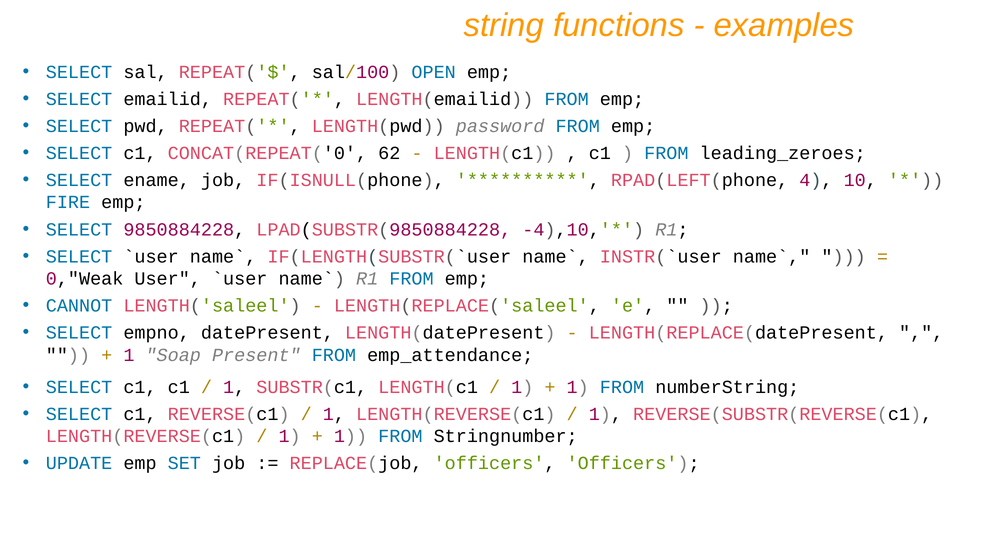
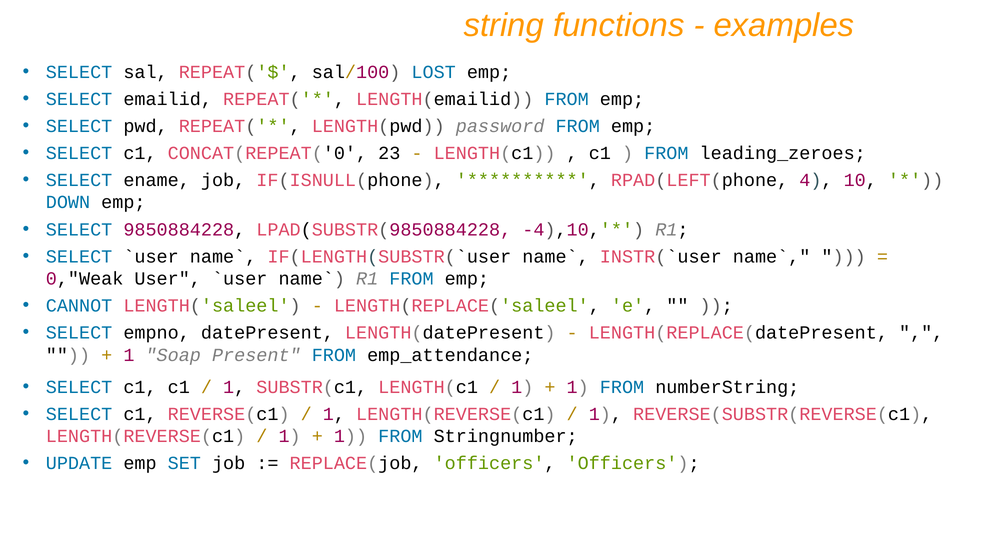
OPEN: OPEN -> LOST
62: 62 -> 23
FIRE: FIRE -> DOWN
